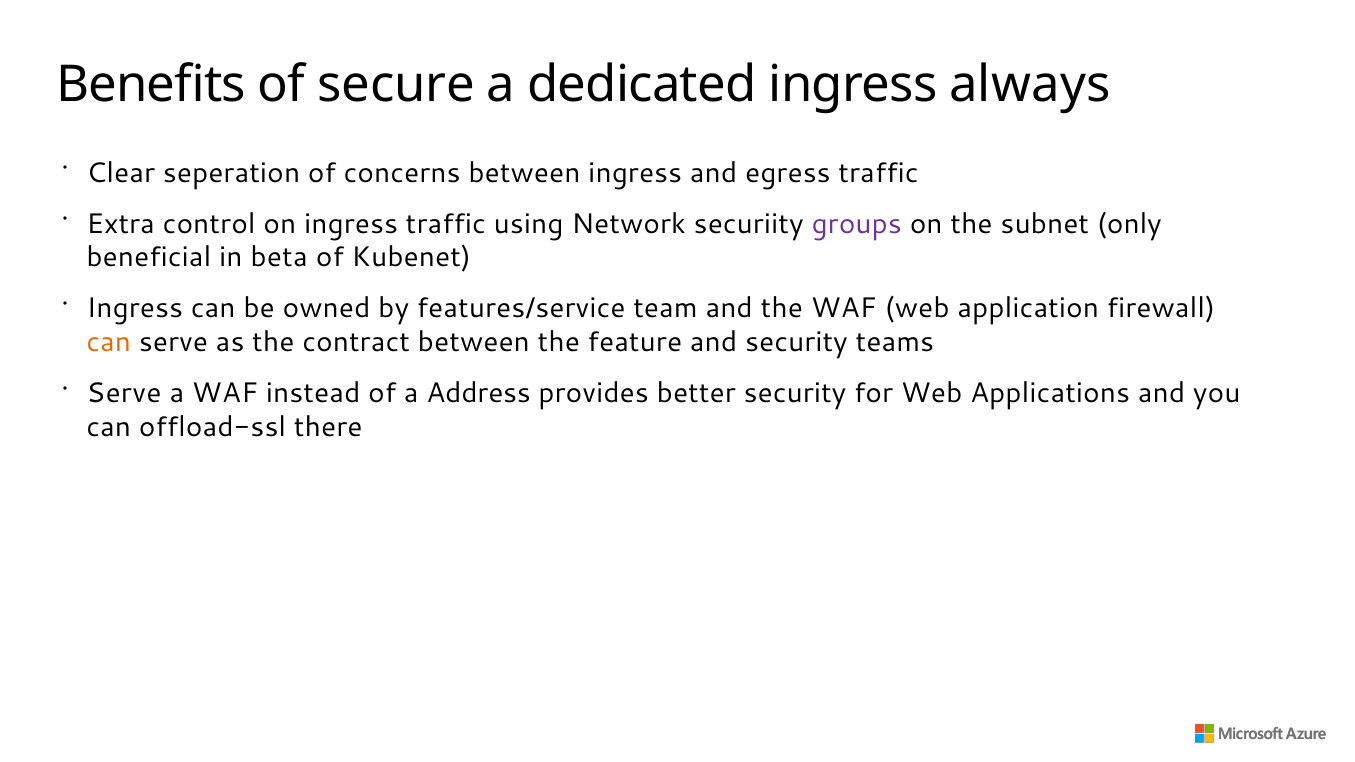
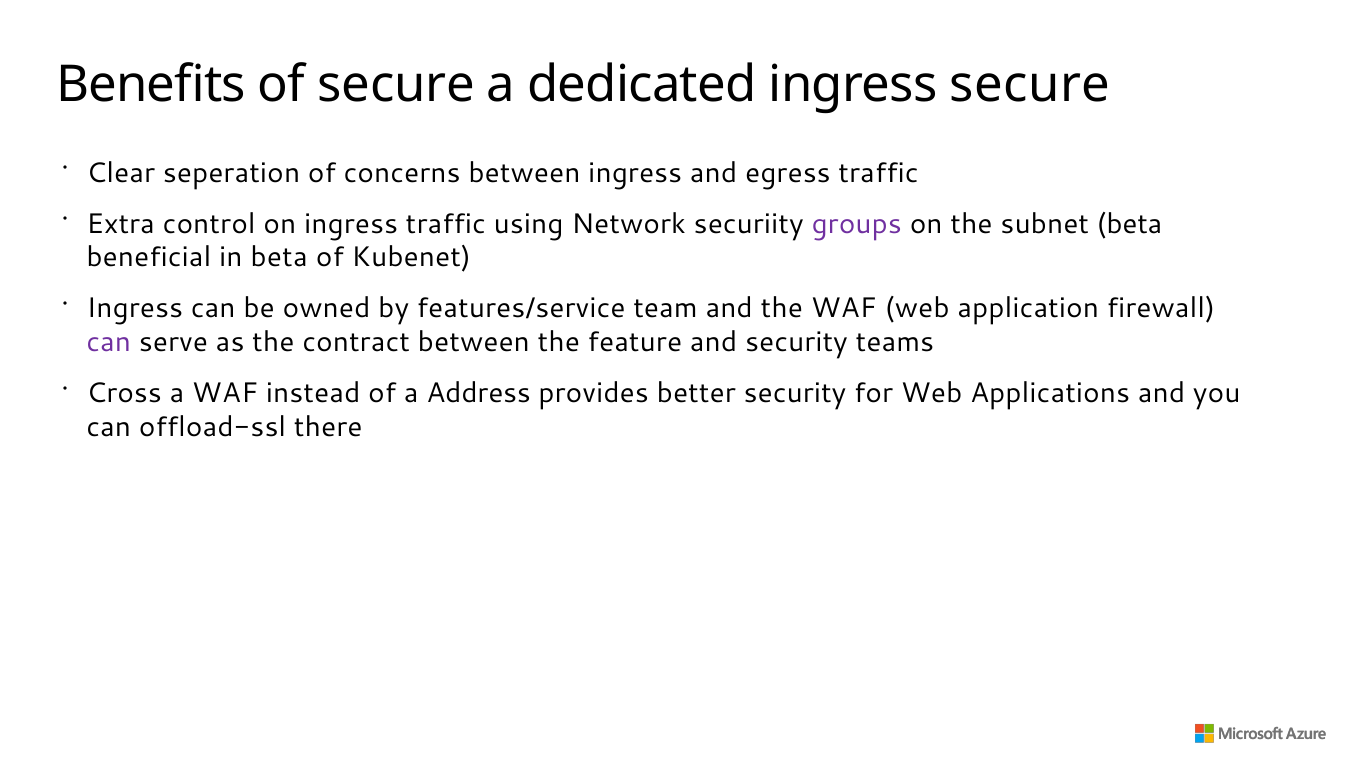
ingress always: always -> secure
subnet only: only -> beta
can at (109, 342) colour: orange -> purple
Serve at (124, 393): Serve -> Cross
